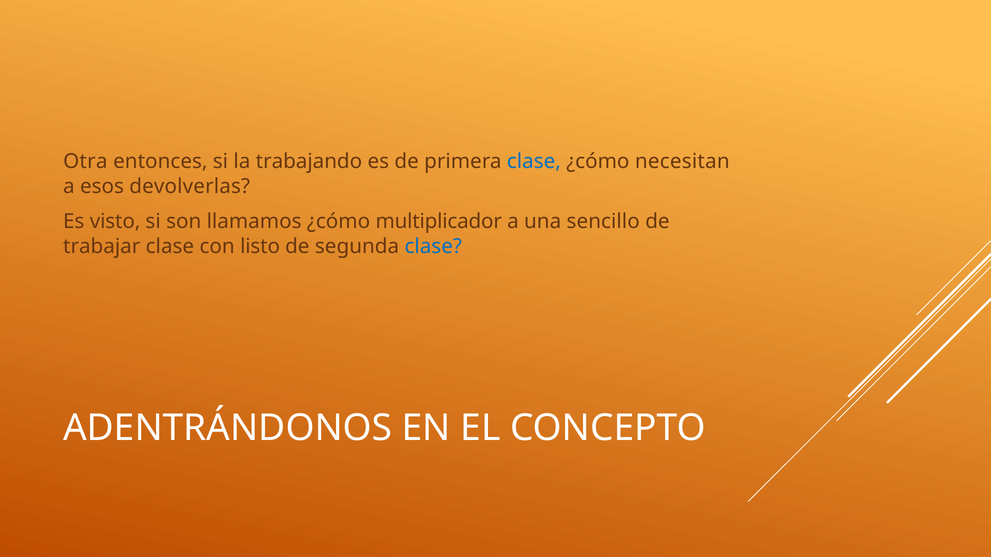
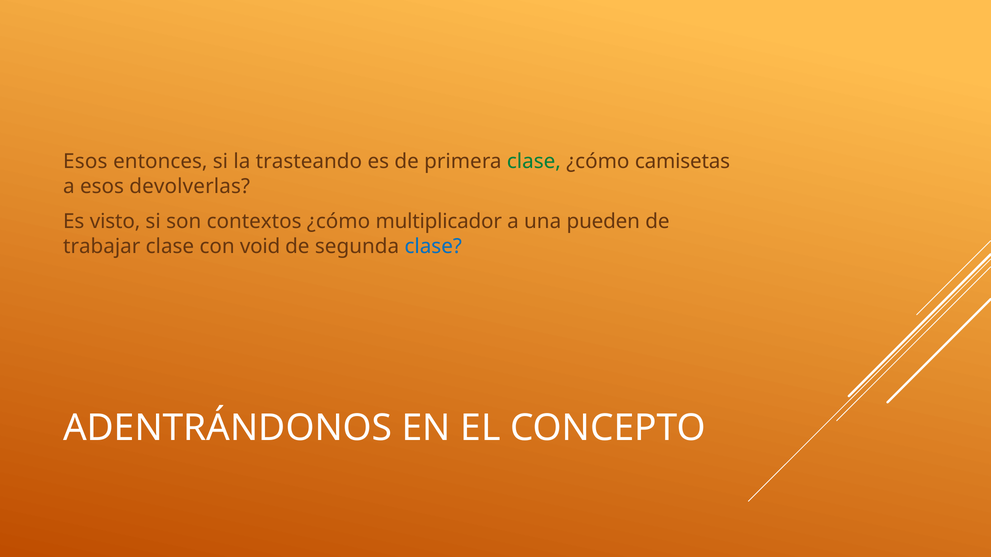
Otra at (85, 162): Otra -> Esos
trabajando: trabajando -> trasteando
clase at (534, 162) colour: blue -> green
necesitan: necesitan -> camisetas
llamamos: llamamos -> contextos
sencillo: sencillo -> pueden
listo: listo -> void
